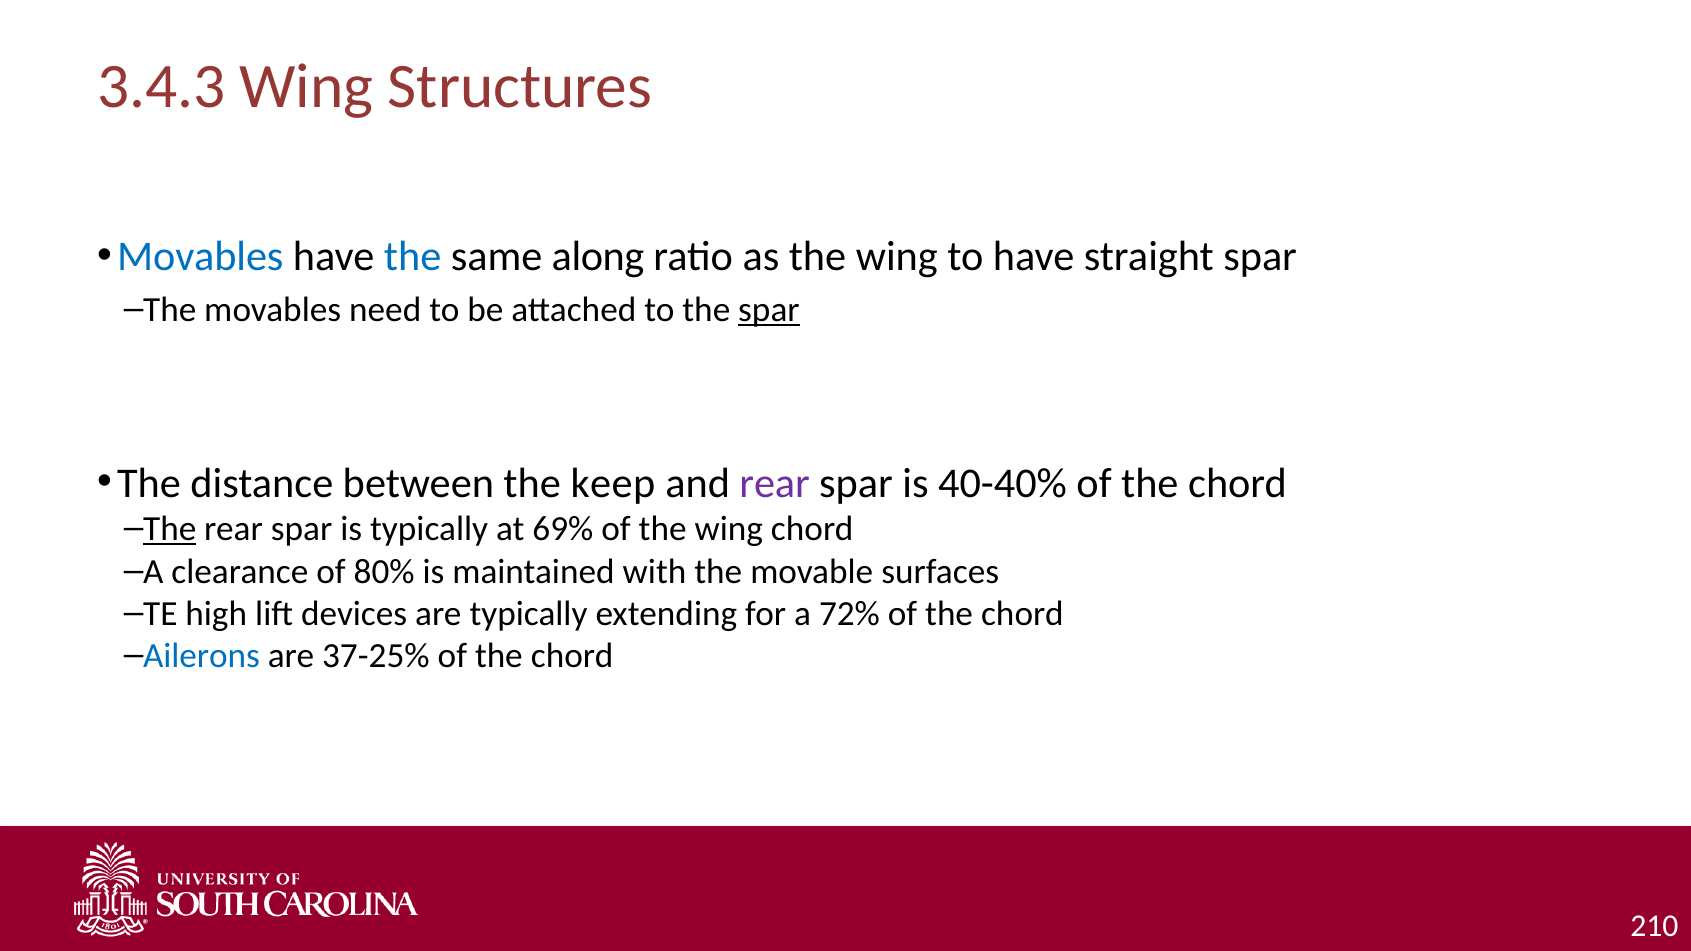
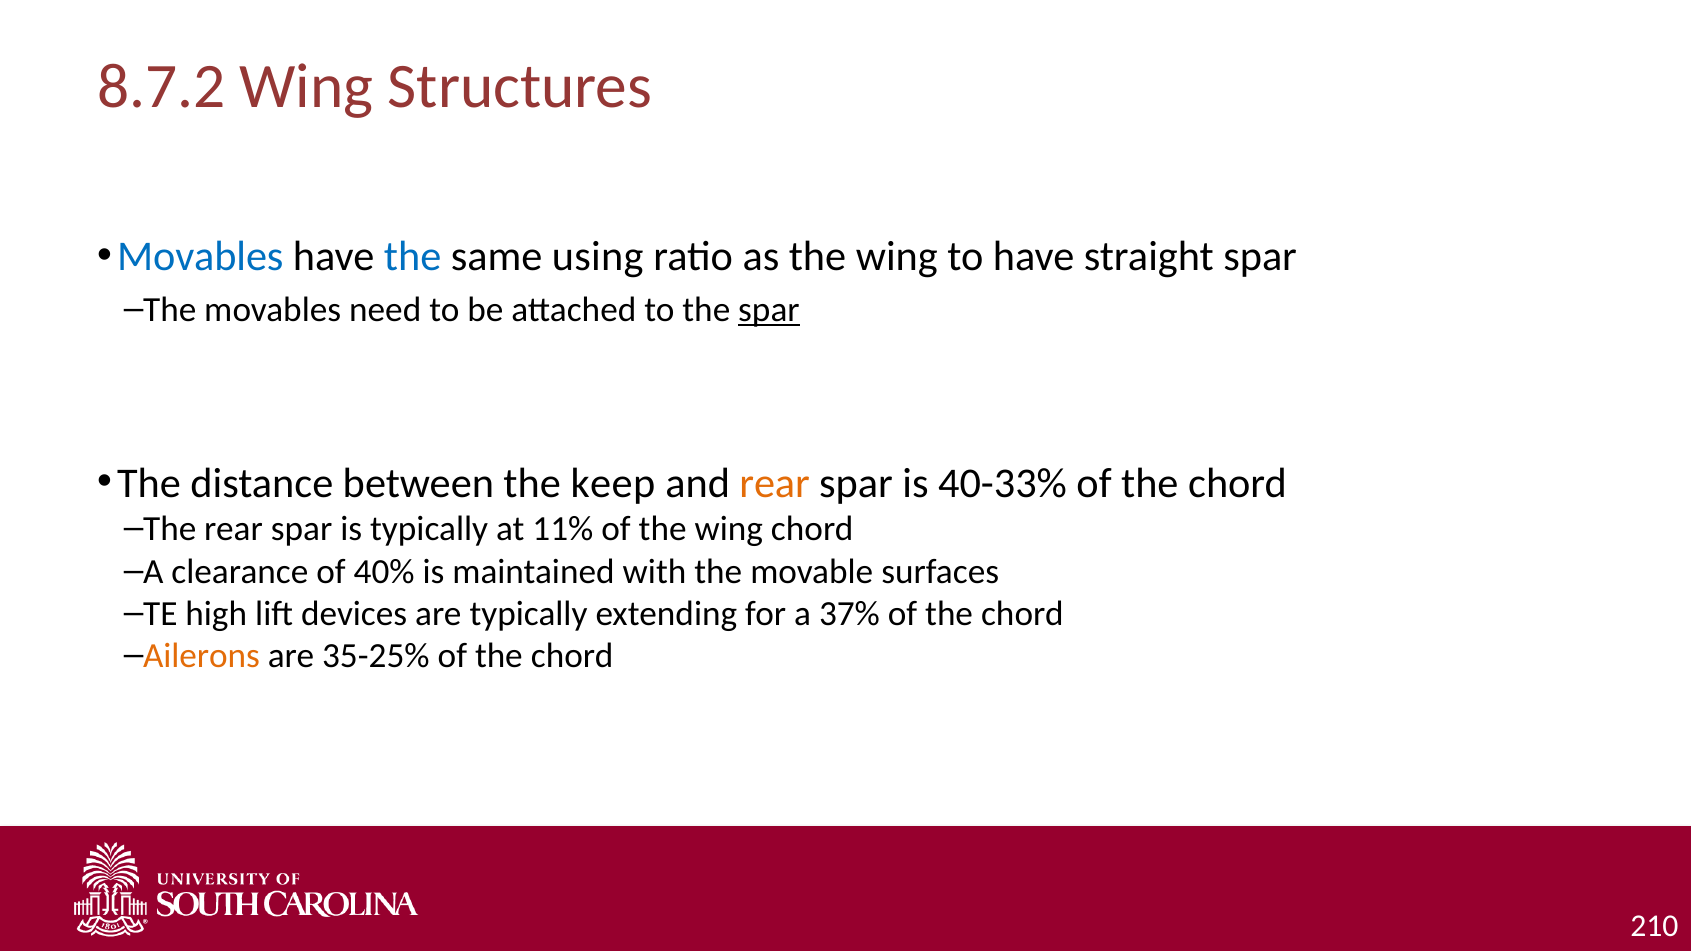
3.4.3: 3.4.3 -> 8.7.2
along: along -> using
rear at (775, 483) colour: purple -> orange
40-40%: 40-40% -> 40-33%
The at (170, 529) underline: present -> none
69%: 69% -> 11%
80%: 80% -> 40%
72%: 72% -> 37%
Ailerons colour: blue -> orange
37-25%: 37-25% -> 35-25%
